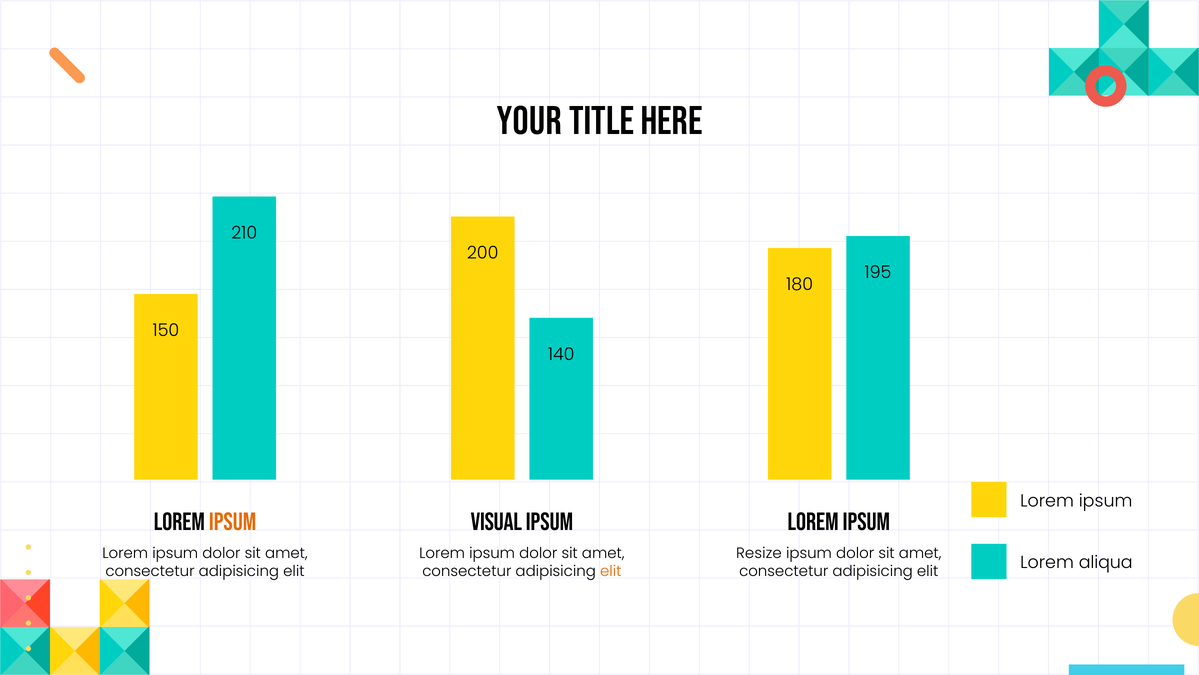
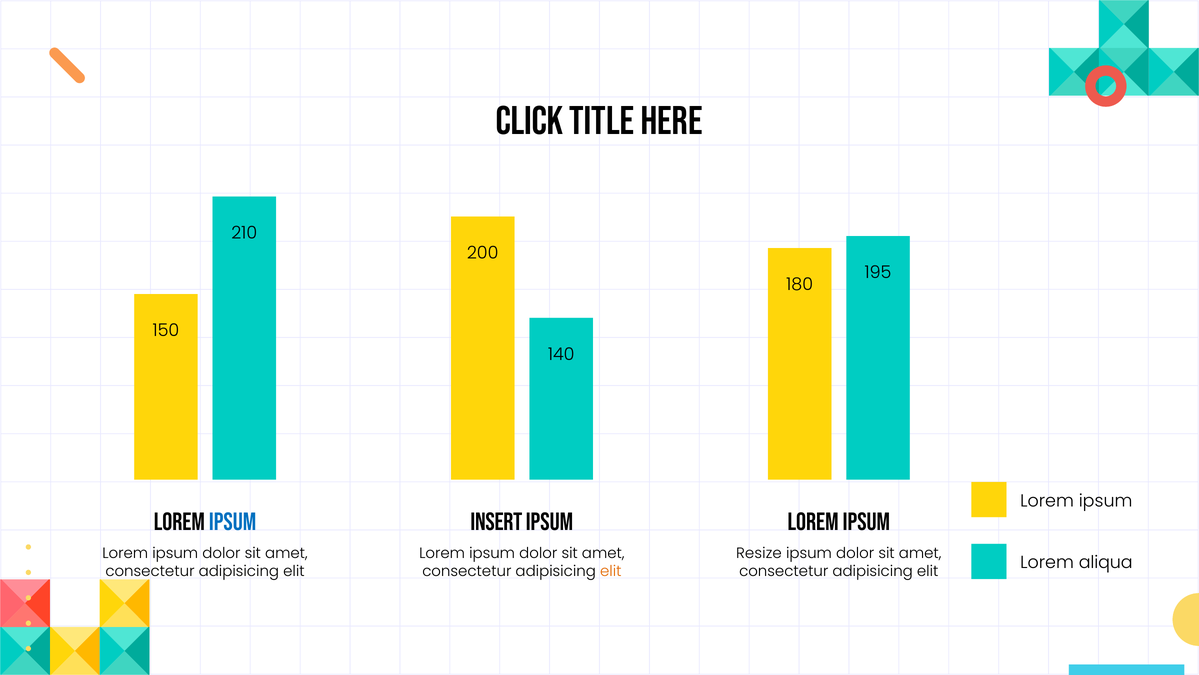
Your: Your -> Click
ipsum at (233, 522) colour: orange -> blue
Visual: Visual -> Insert
